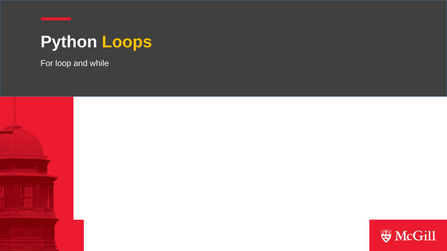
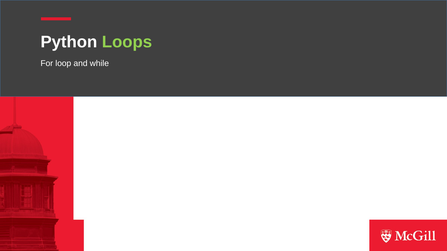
Loops colour: yellow -> light green
